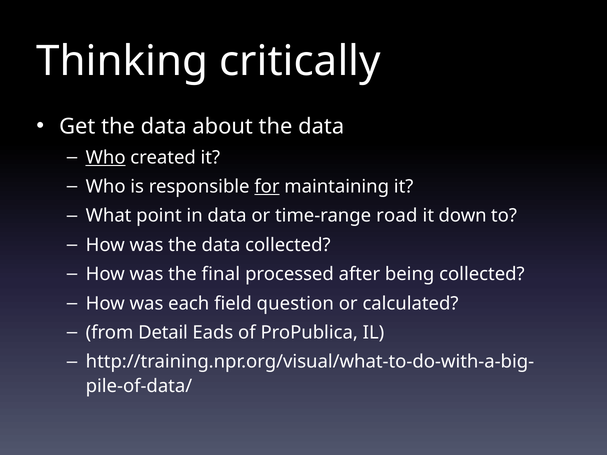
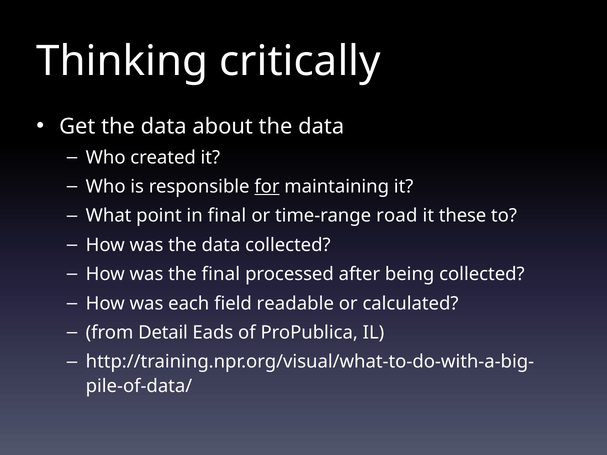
Who at (106, 158) underline: present -> none
in data: data -> final
down: down -> these
question: question -> readable
